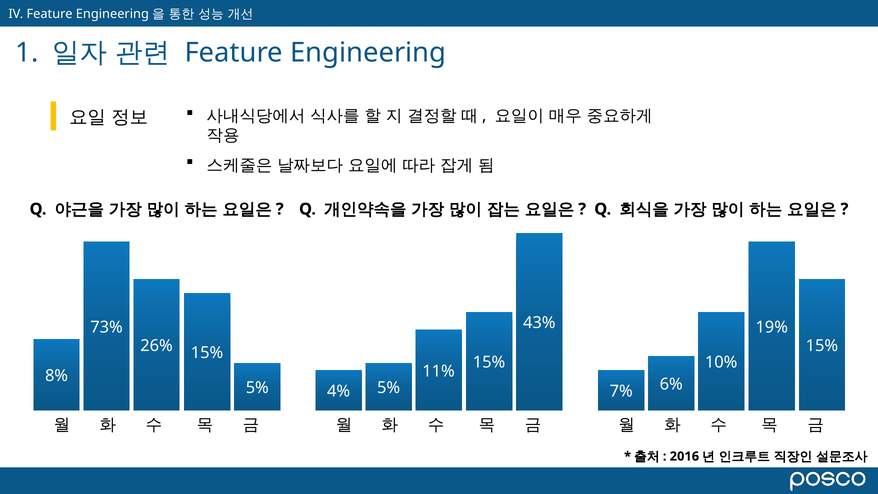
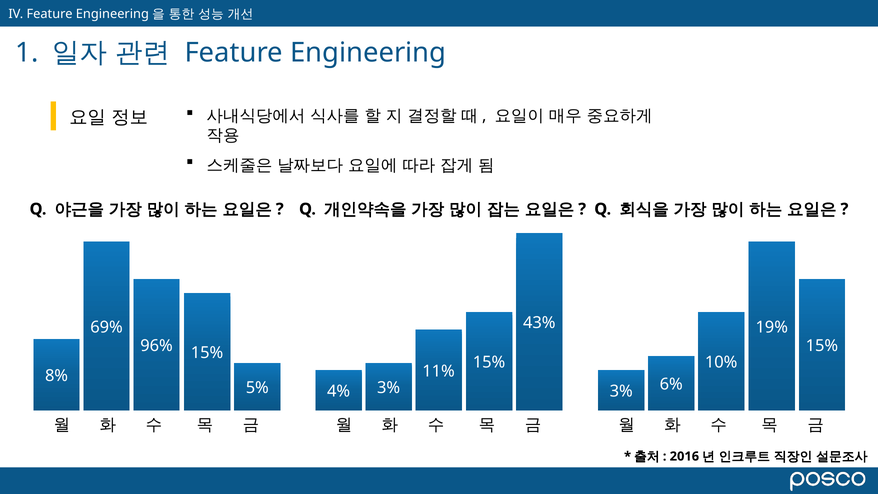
73%: 73% -> 69%
26%: 26% -> 96%
5% at (389, 388): 5% -> 3%
7% at (621, 391): 7% -> 3%
